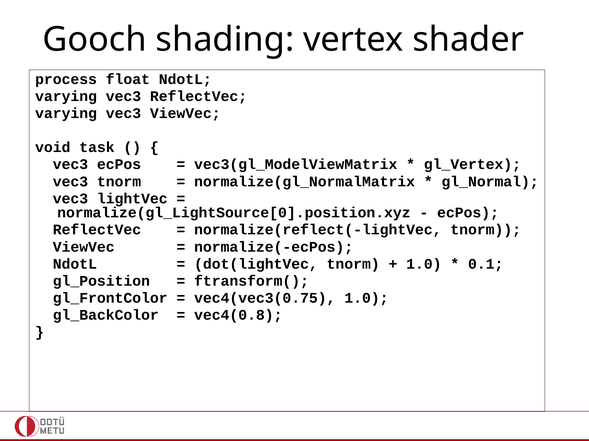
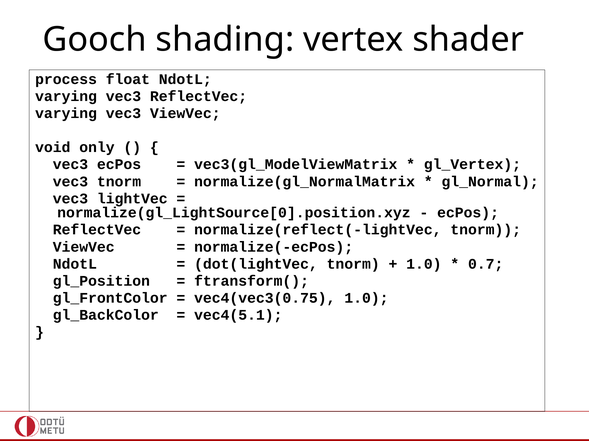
task: task -> only
0.1: 0.1 -> 0.7
vec4(0.8: vec4(0.8 -> vec4(5.1
